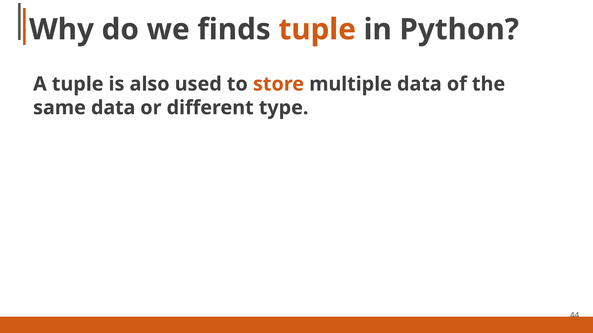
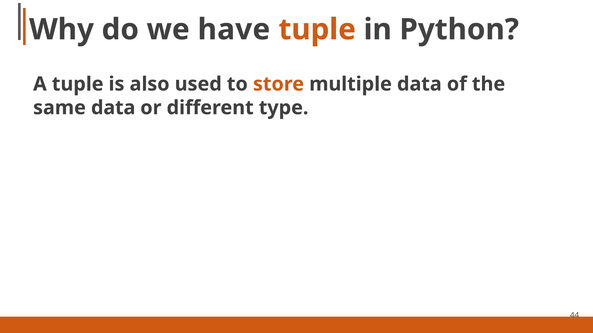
finds: finds -> have
